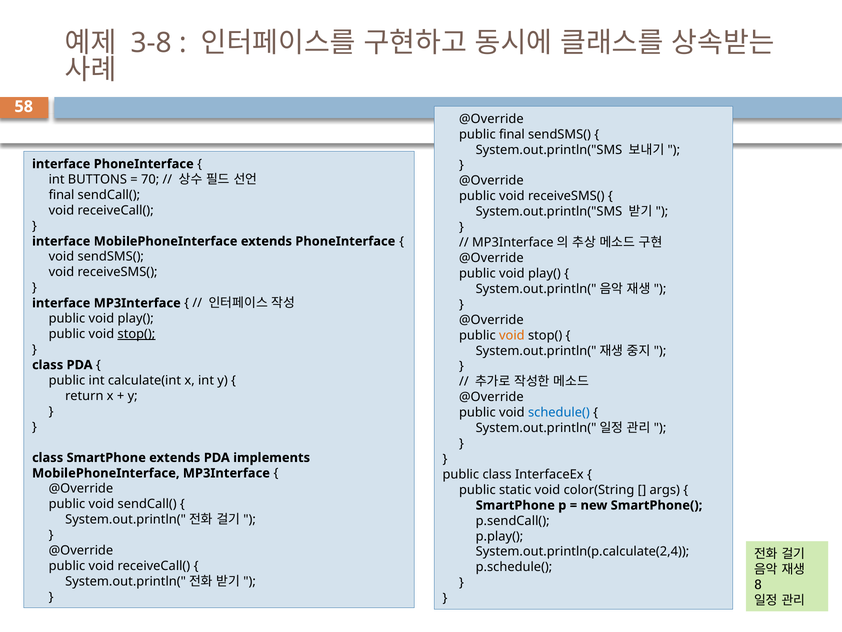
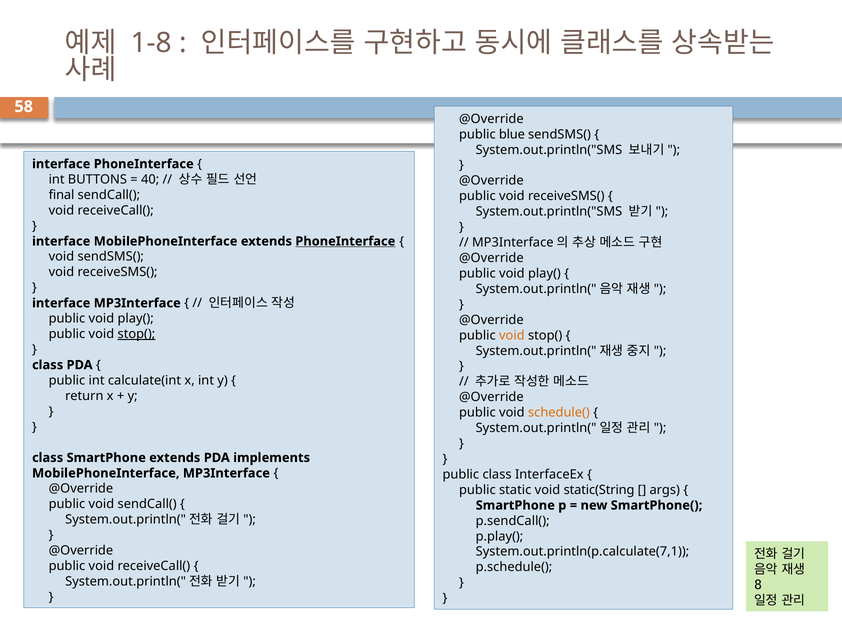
3-8: 3-8 -> 1-8
public final: final -> blue
70: 70 -> 40
PhoneInterface at (345, 241) underline: none -> present
schedule( colour: blue -> orange
color(String: color(String -> static(String
System.out.println(p.calculate(2,4: System.out.println(p.calculate(2,4 -> System.out.println(p.calculate(7,1
